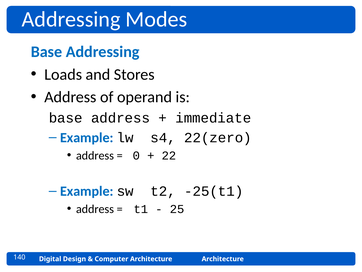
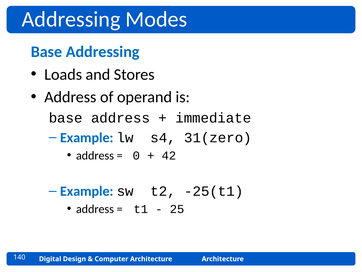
22(zero: 22(zero -> 31(zero
22: 22 -> 42
